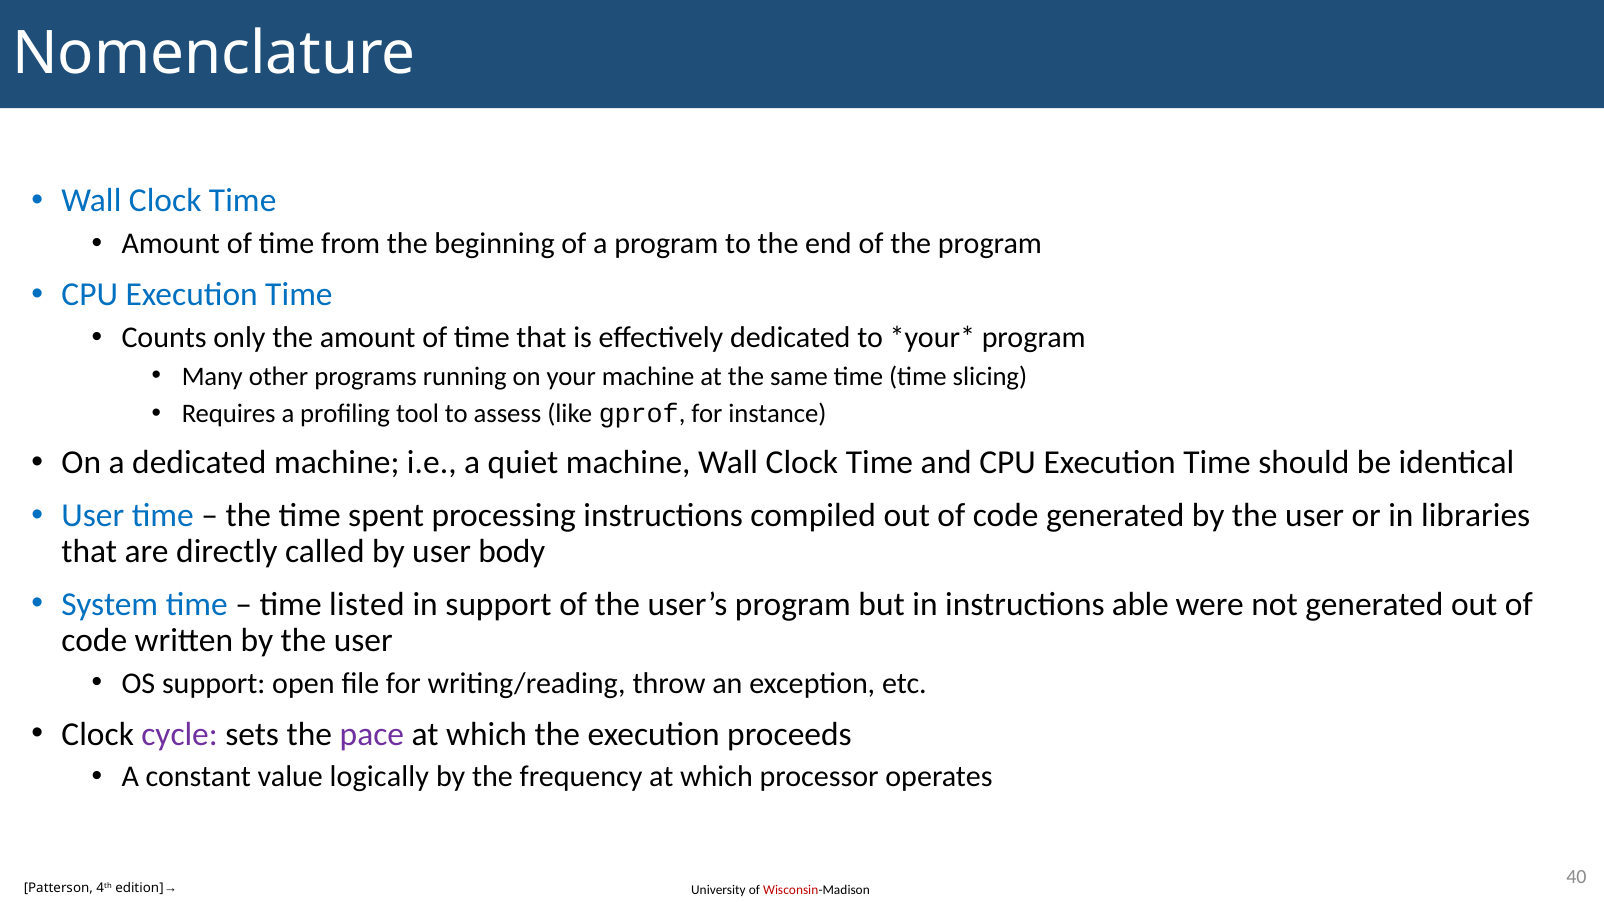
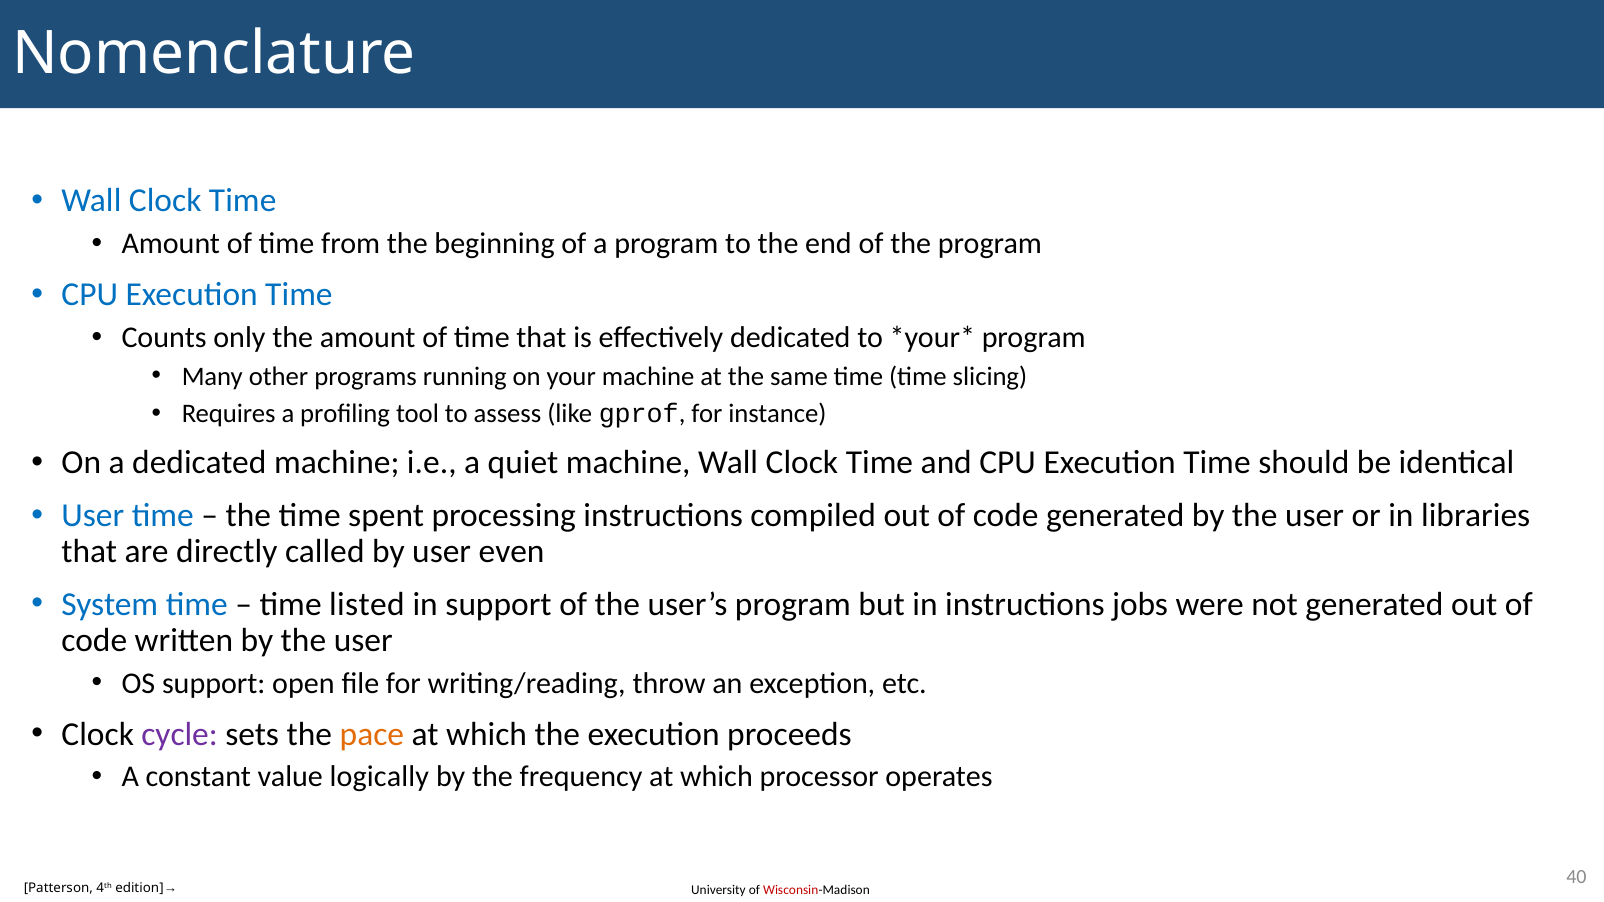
body: body -> even
able: able -> jobs
pace colour: purple -> orange
